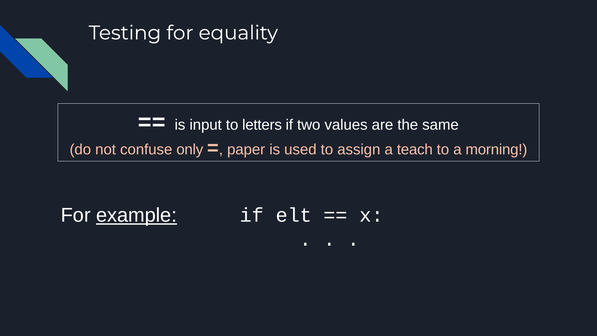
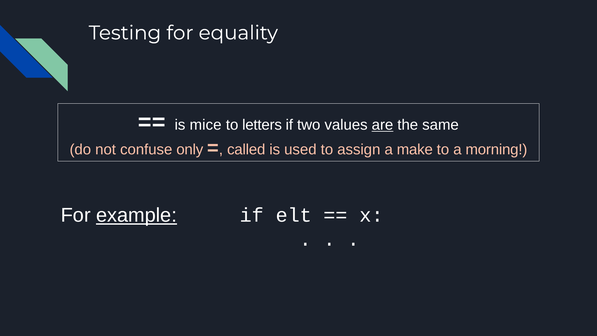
input: input -> mice
are underline: none -> present
paper: paper -> called
teach: teach -> make
